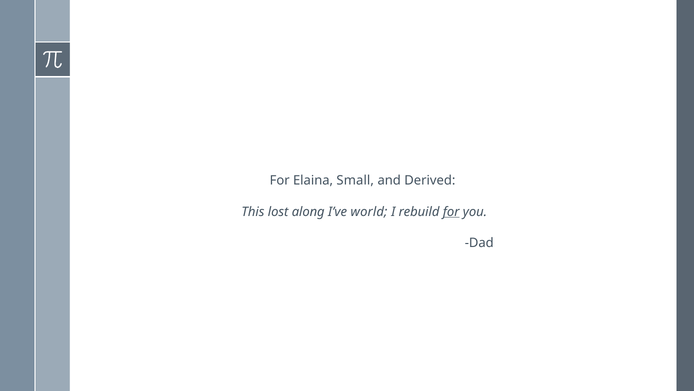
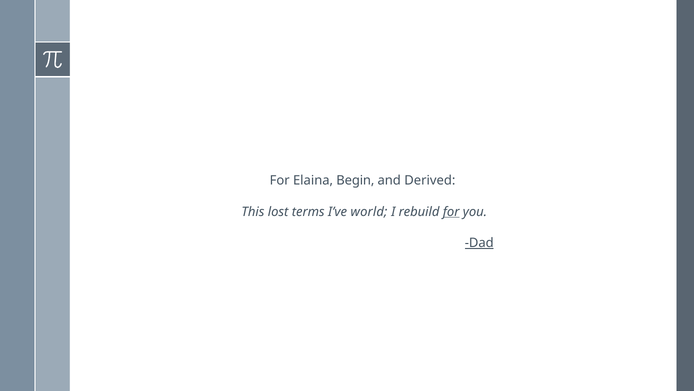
Small: Small -> Begin
along: along -> terms
Dad underline: none -> present
